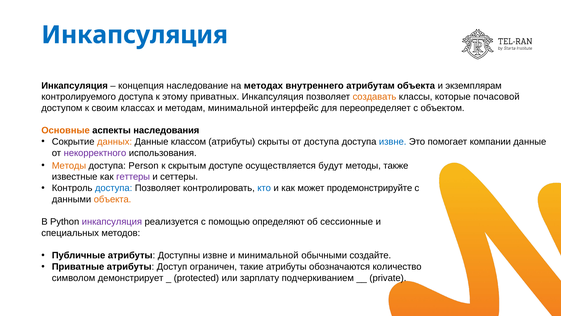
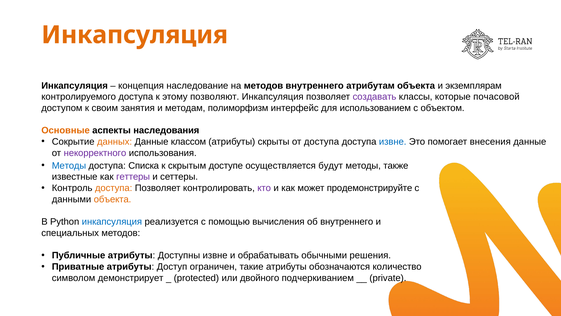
Инкапсуляция at (135, 35) colour: blue -> orange
на методах: методах -> методов
приватных: приватных -> позволяют
создавать colour: orange -> purple
классах: классах -> занятия
методам минимальной: минимальной -> полиморфизм
переопределяет: переопределяет -> использованием
компании: компании -> внесения
Методы at (69, 165) colour: orange -> blue
Person: Person -> Списка
доступа at (114, 188) colour: blue -> orange
кто colour: blue -> purple
инкапсуляция at (112, 222) colour: purple -> blue
определяют: определяют -> вычисления
об сессионные: сессионные -> внутреннего
и минимальной: минимальной -> обрабатывать
создайте: создайте -> решения
зарплату: зарплату -> двойного
